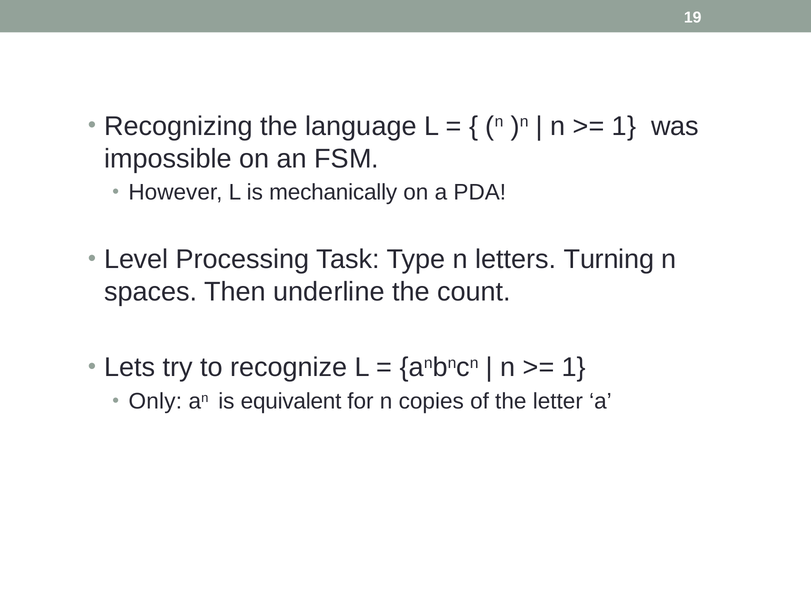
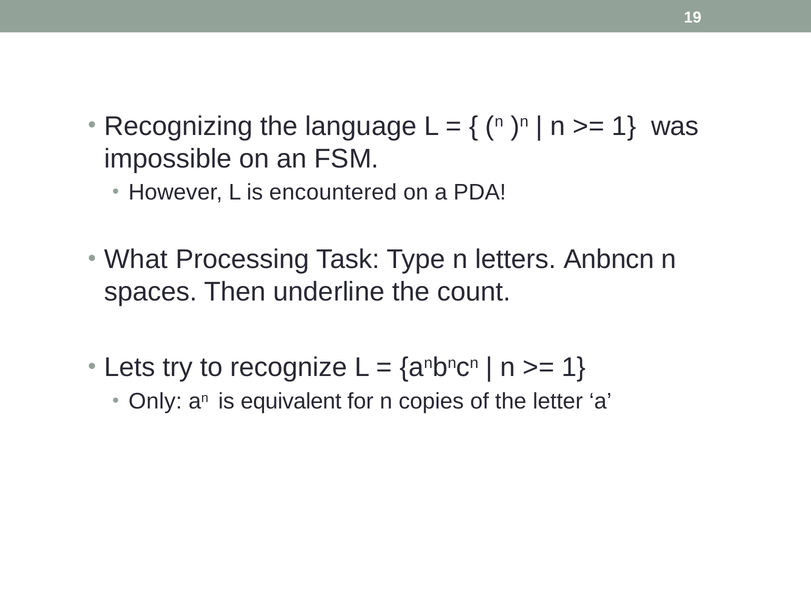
mechanically: mechanically -> encountered
Level: Level -> What
letters Turning: Turning -> Anbncn
